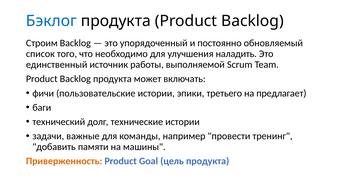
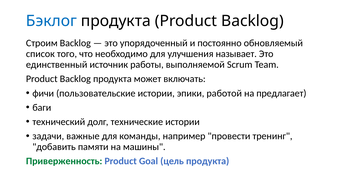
наладить: наладить -> называет
третьего: третьего -> работой
Приверженность colour: orange -> green
